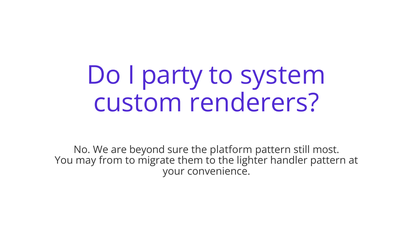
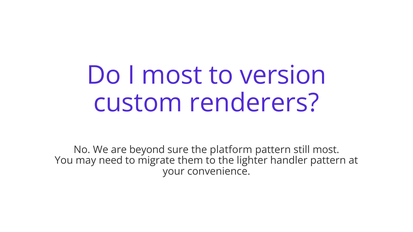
I party: party -> most
system: system -> version
from: from -> need
